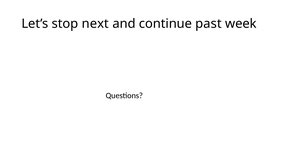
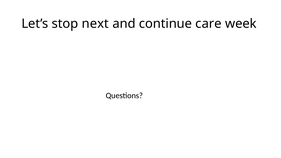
past: past -> care
